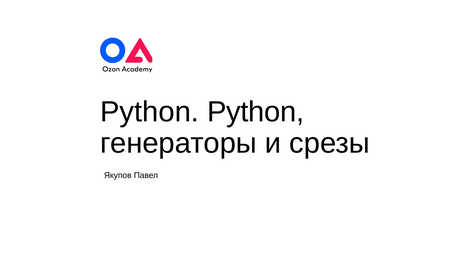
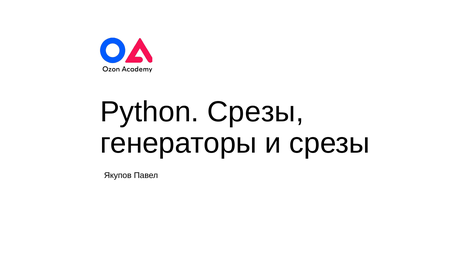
Python Python: Python -> Срезы
